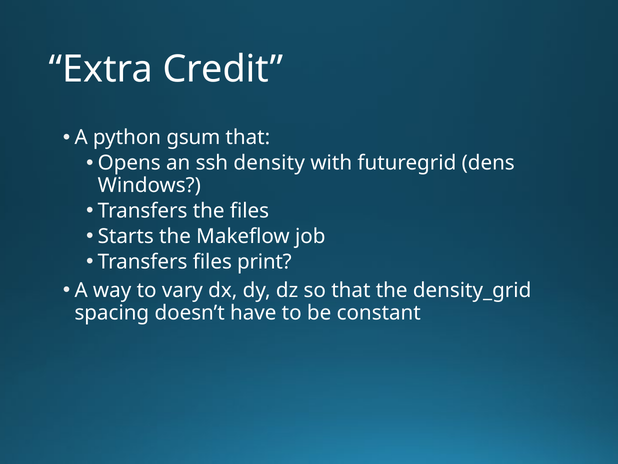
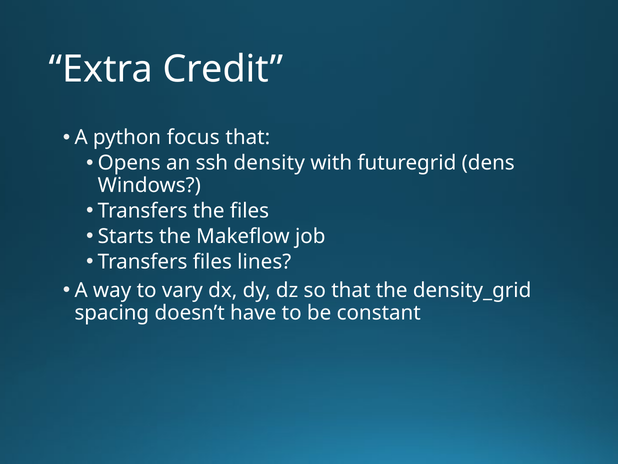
gsum: gsum -> focus
print: print -> lines
